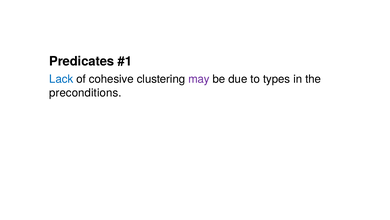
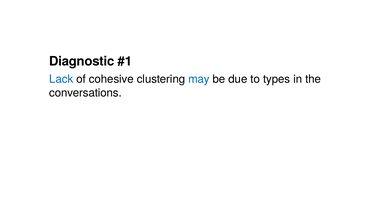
Predicates: Predicates -> Diagnostic
may colour: purple -> blue
preconditions: preconditions -> conversations
